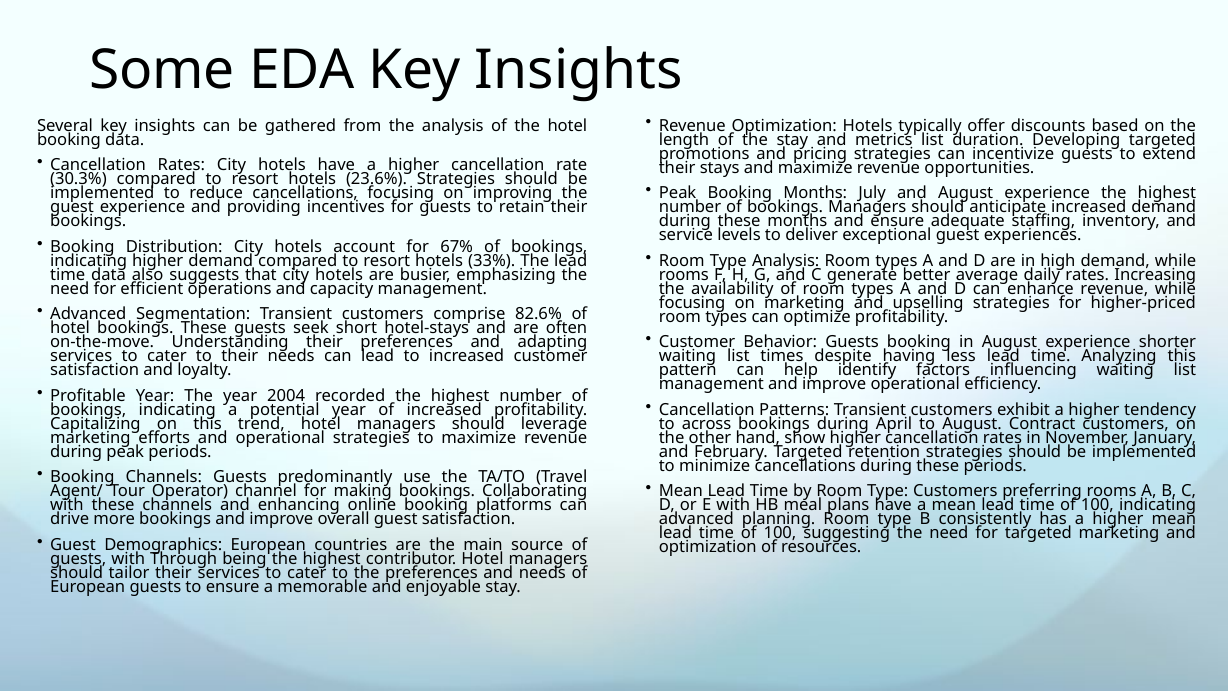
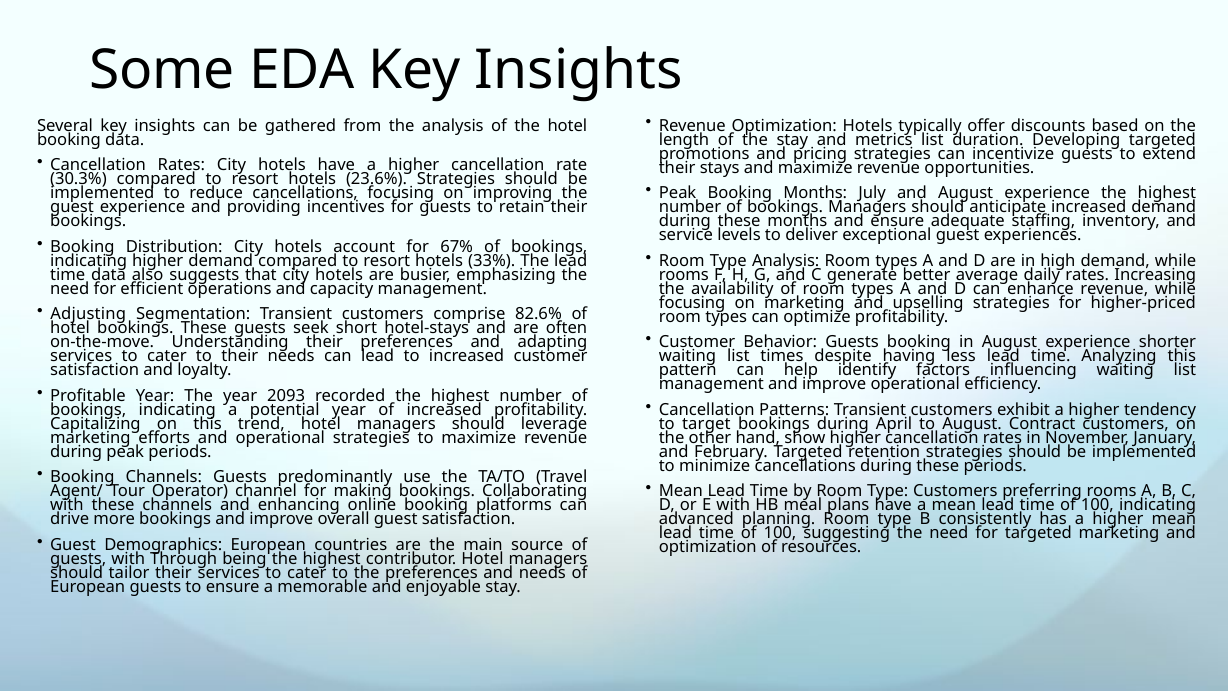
Advanced at (88, 314): Advanced -> Adjusting
2004: 2004 -> 2093
across: across -> target
